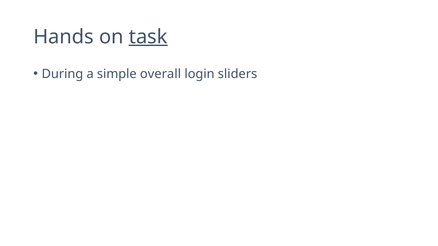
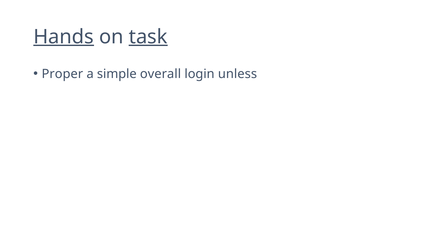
Hands underline: none -> present
During: During -> Proper
sliders: sliders -> unless
